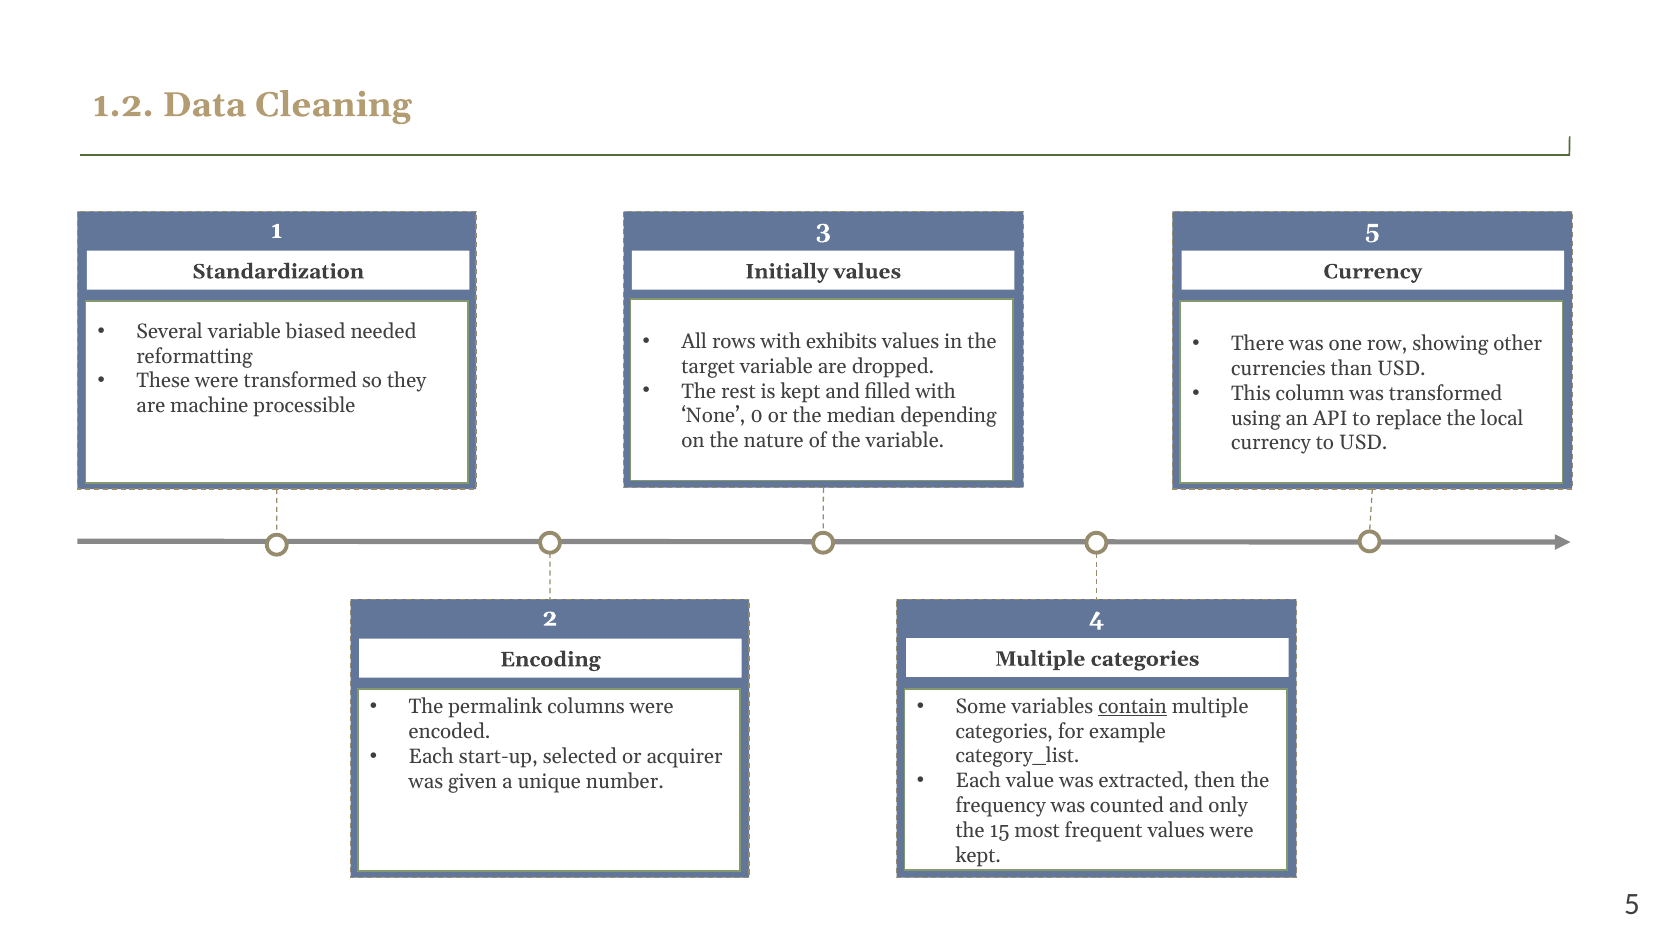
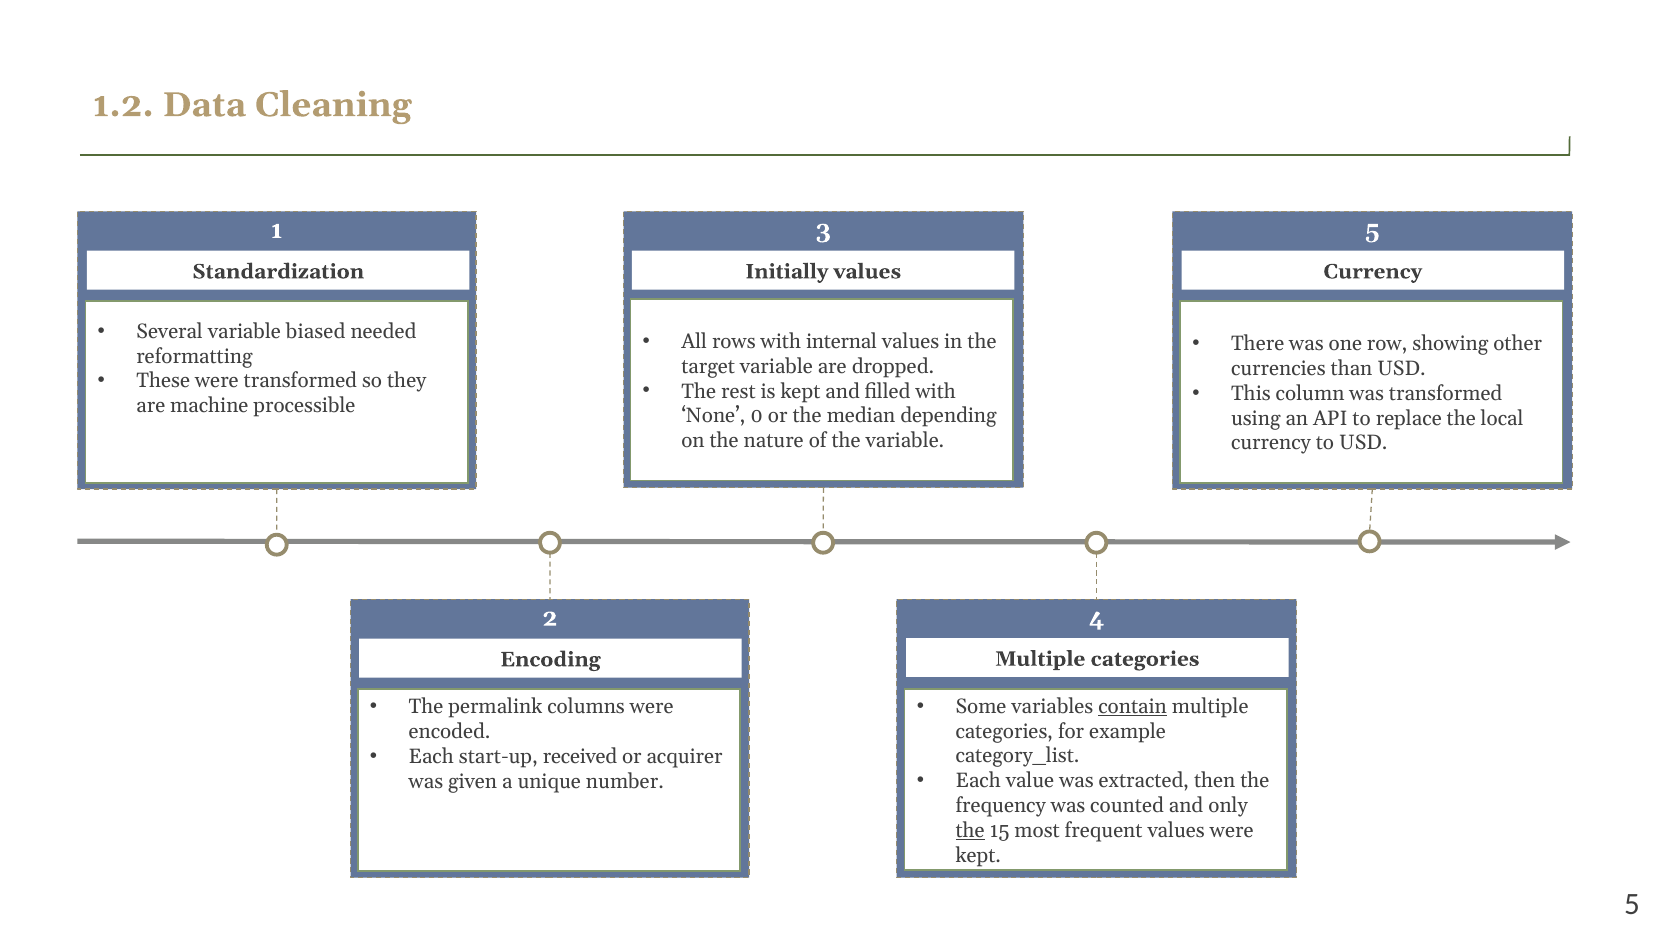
exhibits: exhibits -> internal
selected: selected -> received
the at (970, 831) underline: none -> present
